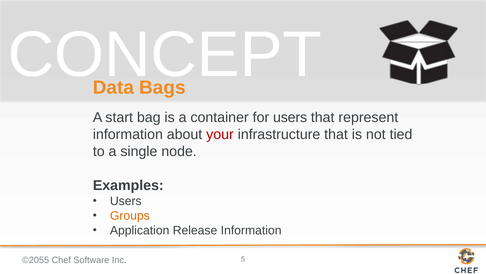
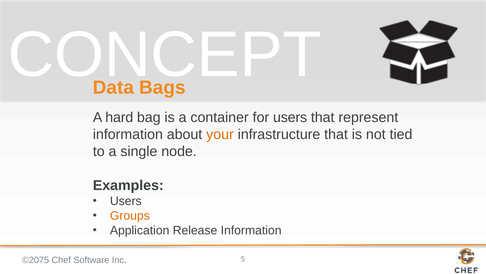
start: start -> hard
your colour: red -> orange
©2055: ©2055 -> ©2075
